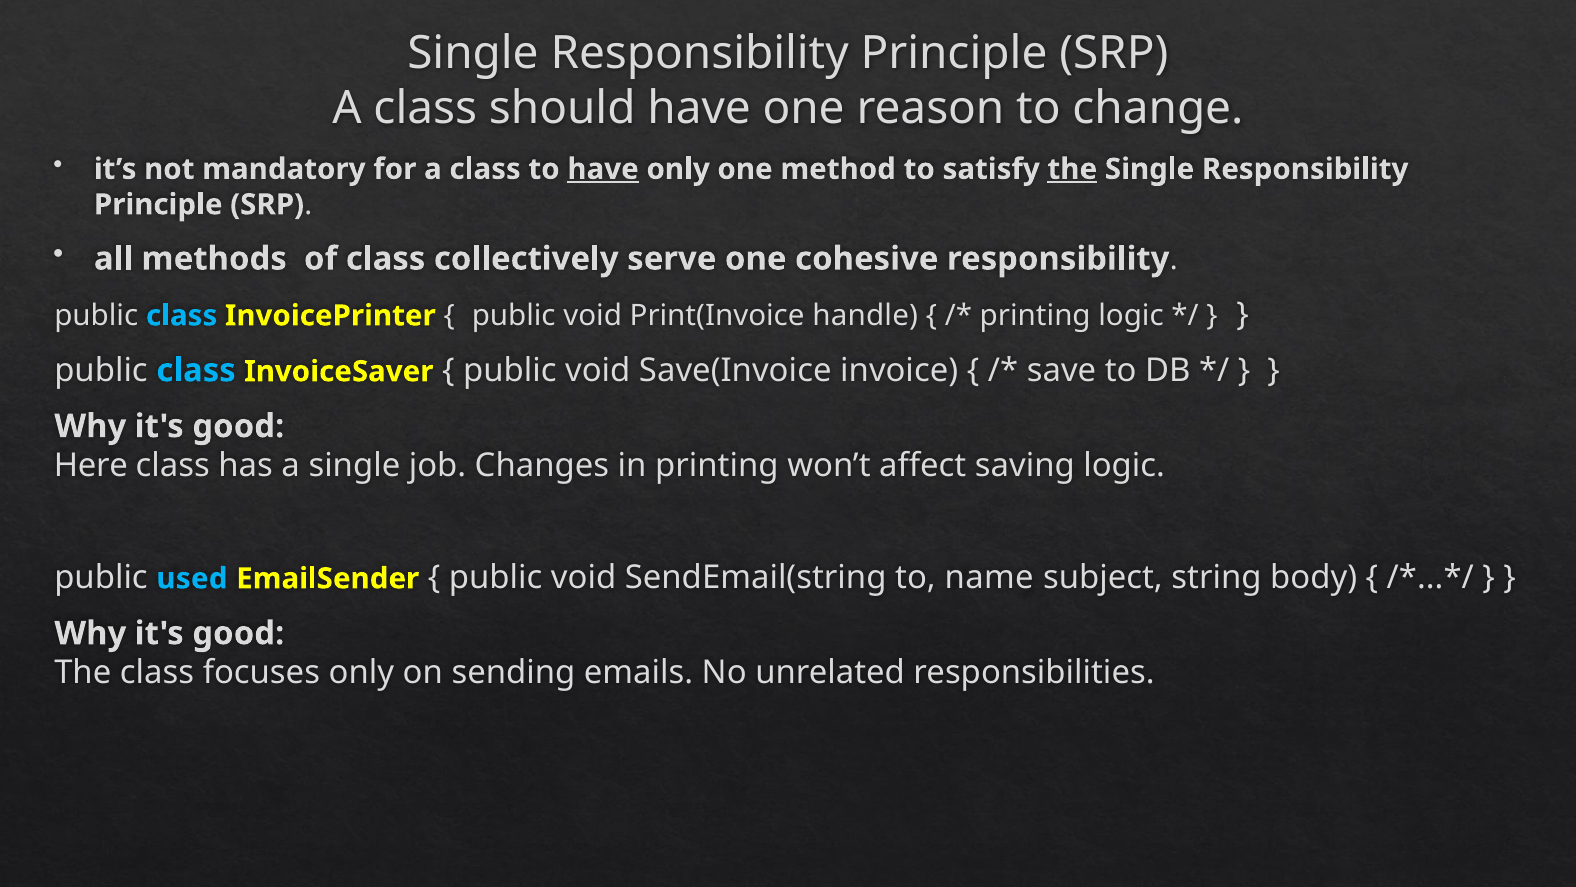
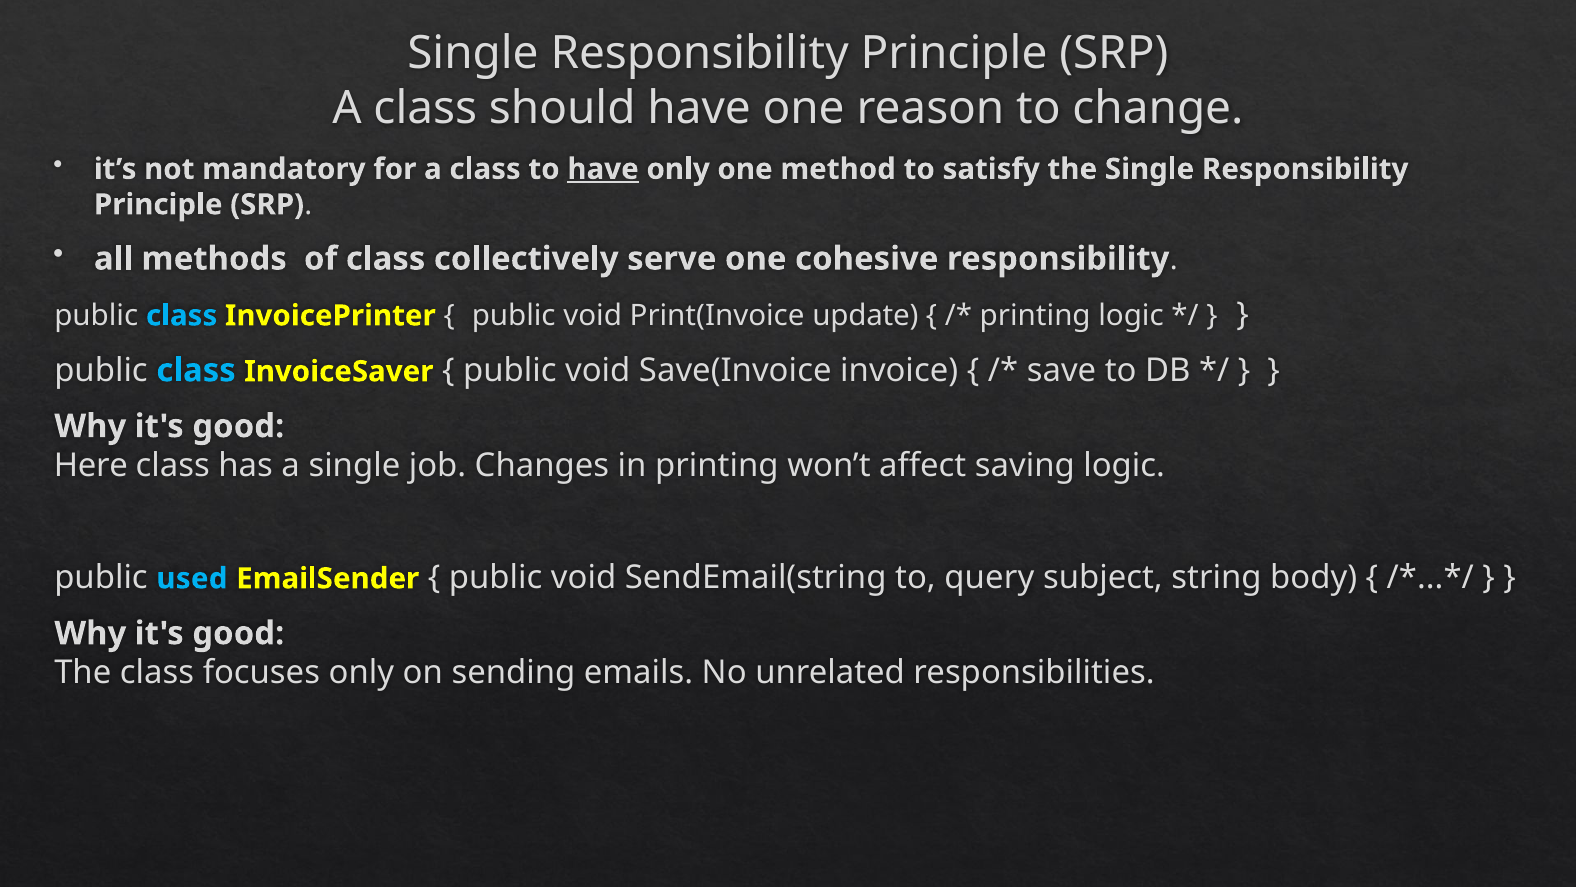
the at (1072, 169) underline: present -> none
handle: handle -> update
name: name -> query
